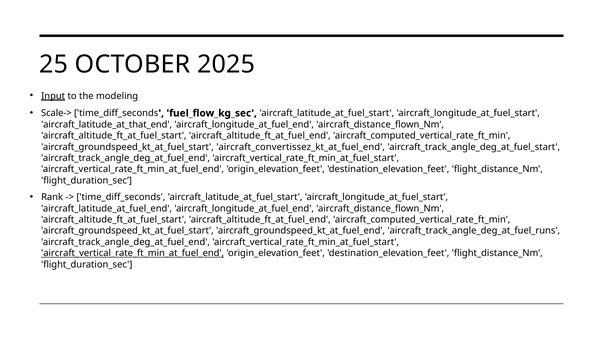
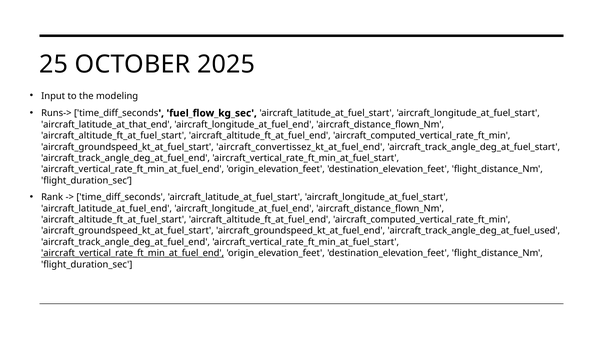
Input underline: present -> none
Scale->: Scale-> -> Runs->
aircraft_track_angle_deg_at_fuel_runs: aircraft_track_angle_deg_at_fuel_runs -> aircraft_track_angle_deg_at_fuel_used
